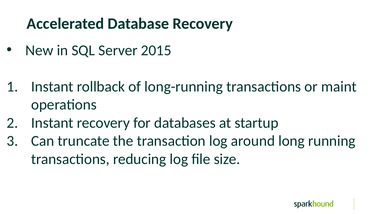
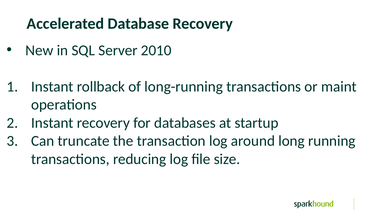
2015: 2015 -> 2010
